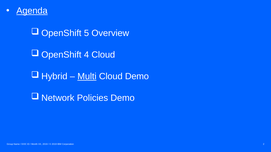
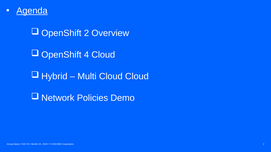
5 at (86, 33): 5 -> 2
Multi underline: present -> none
Cloud Demo: Demo -> Cloud
